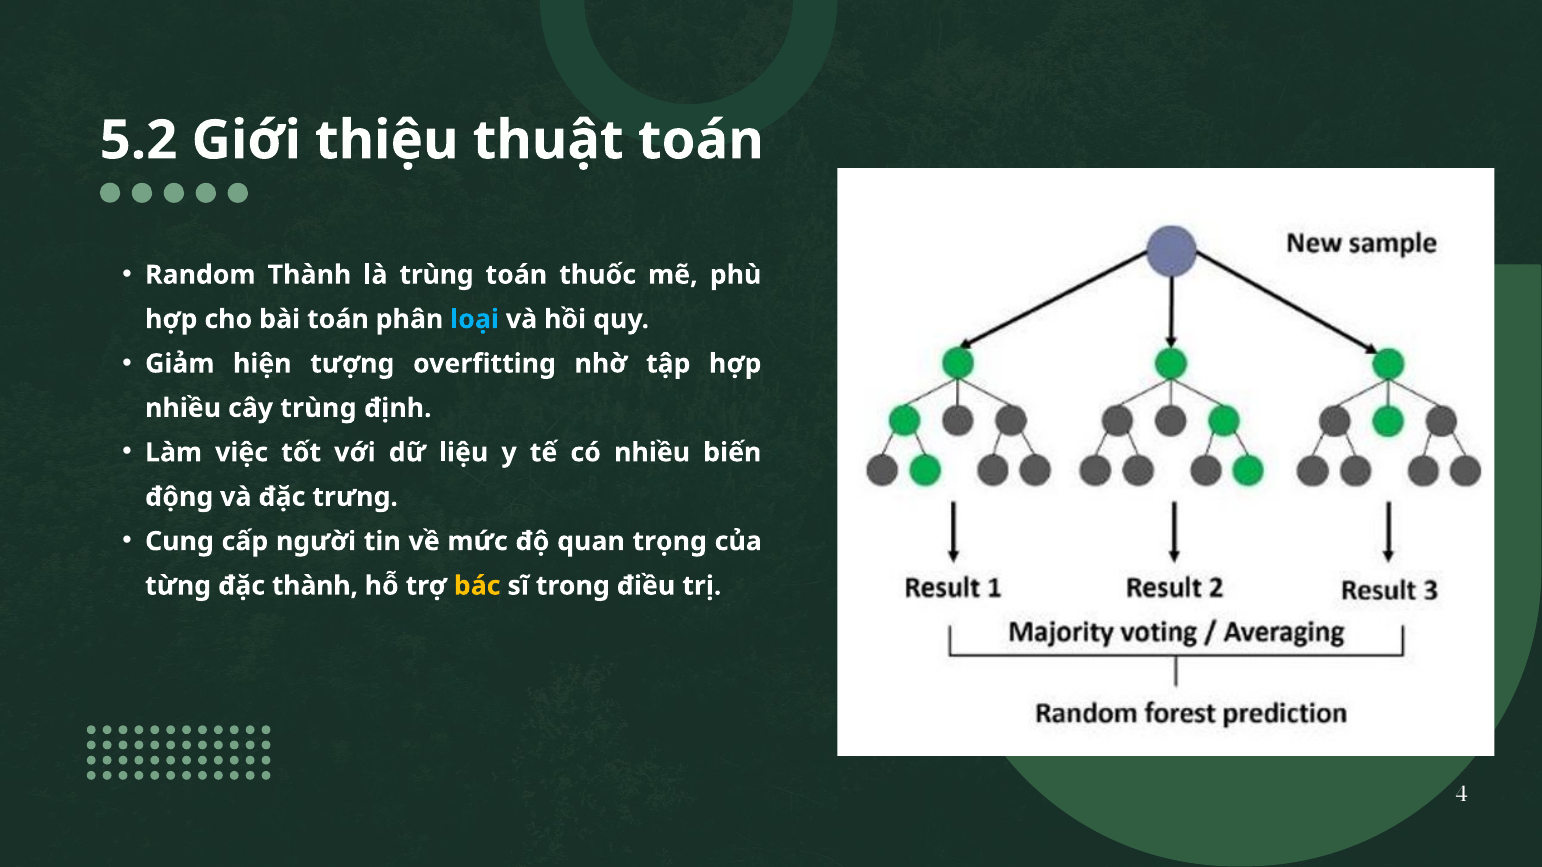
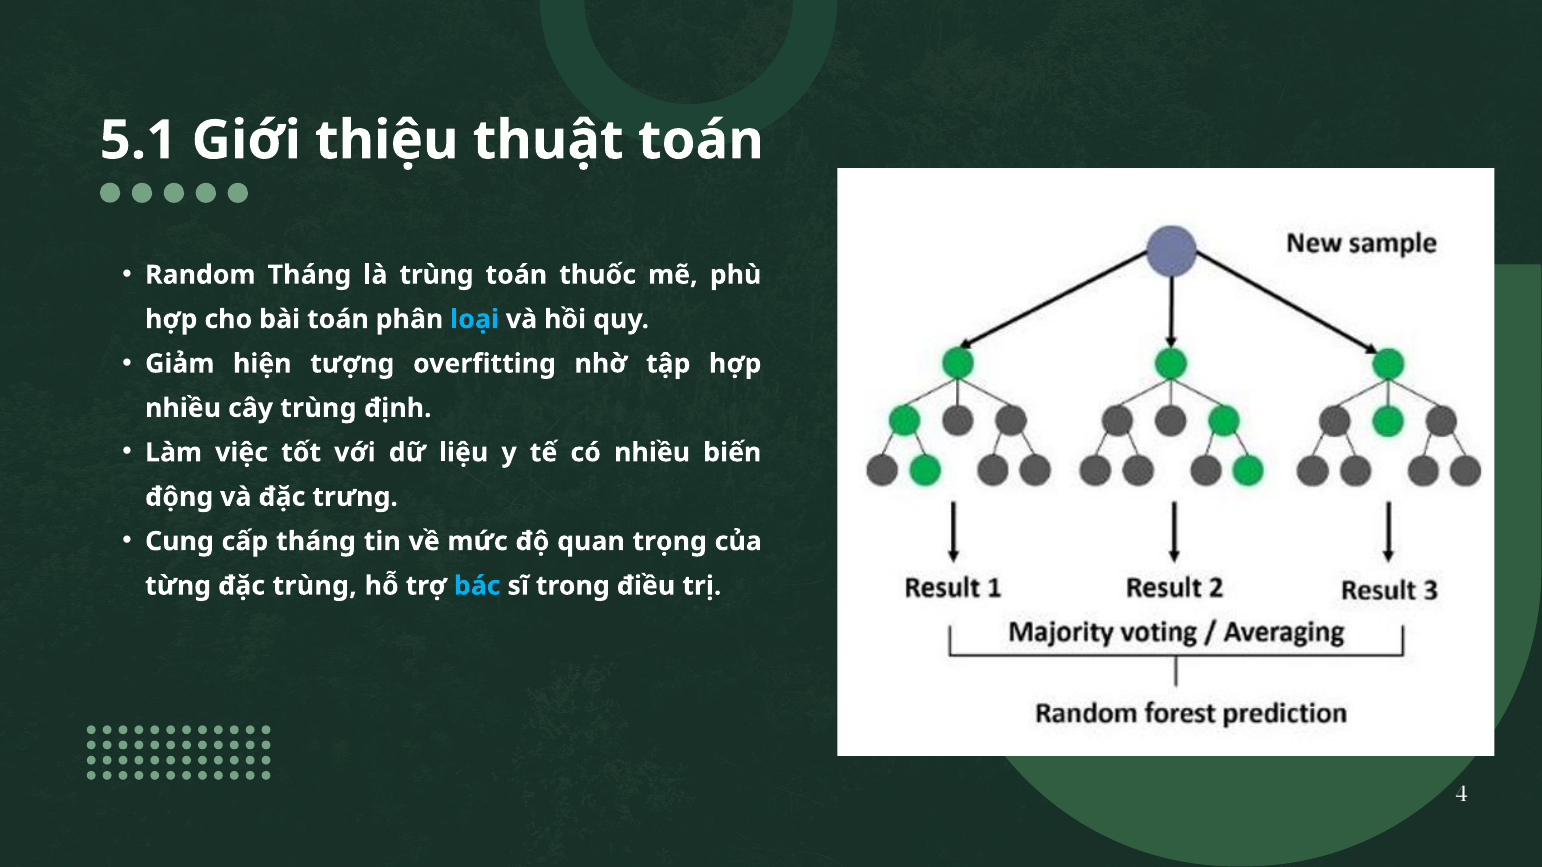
5.2: 5.2 -> 5.1
Random Thành: Thành -> Tháng
cấp người: người -> tháng
đặc thành: thành -> trùng
bác colour: yellow -> light blue
